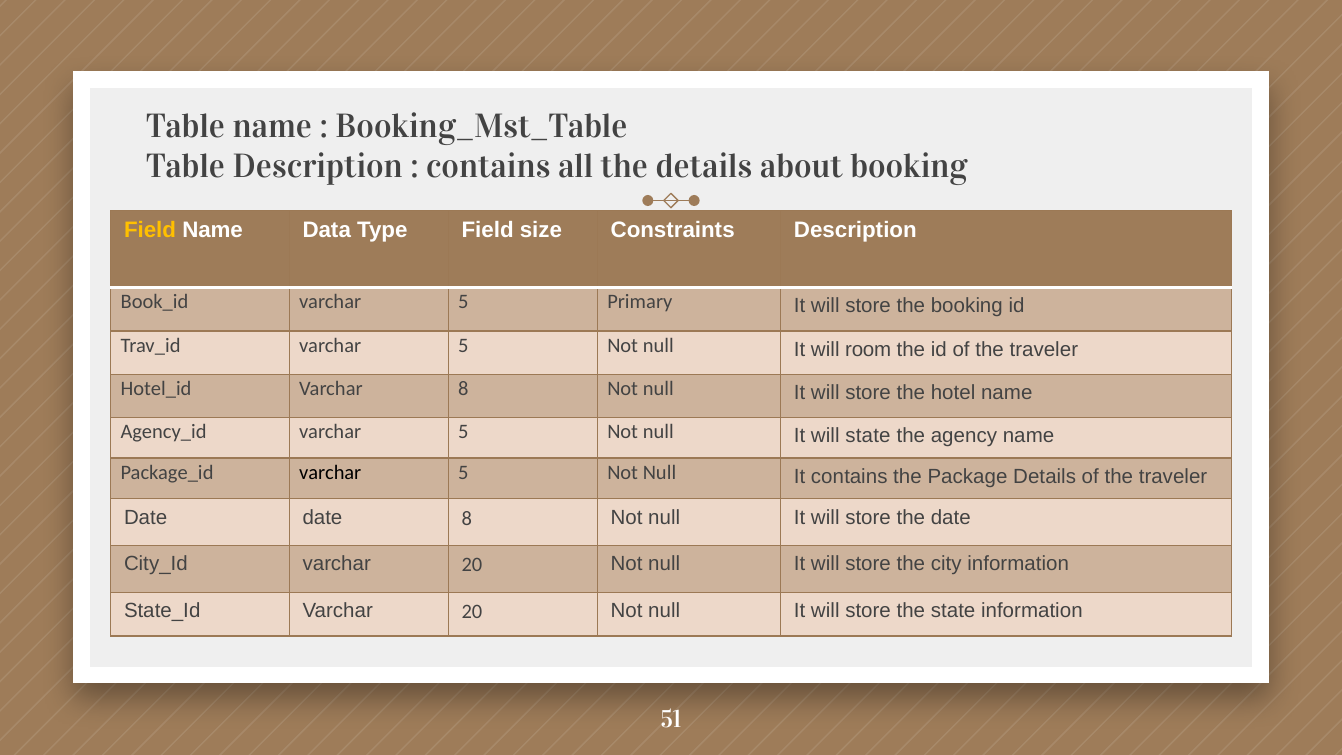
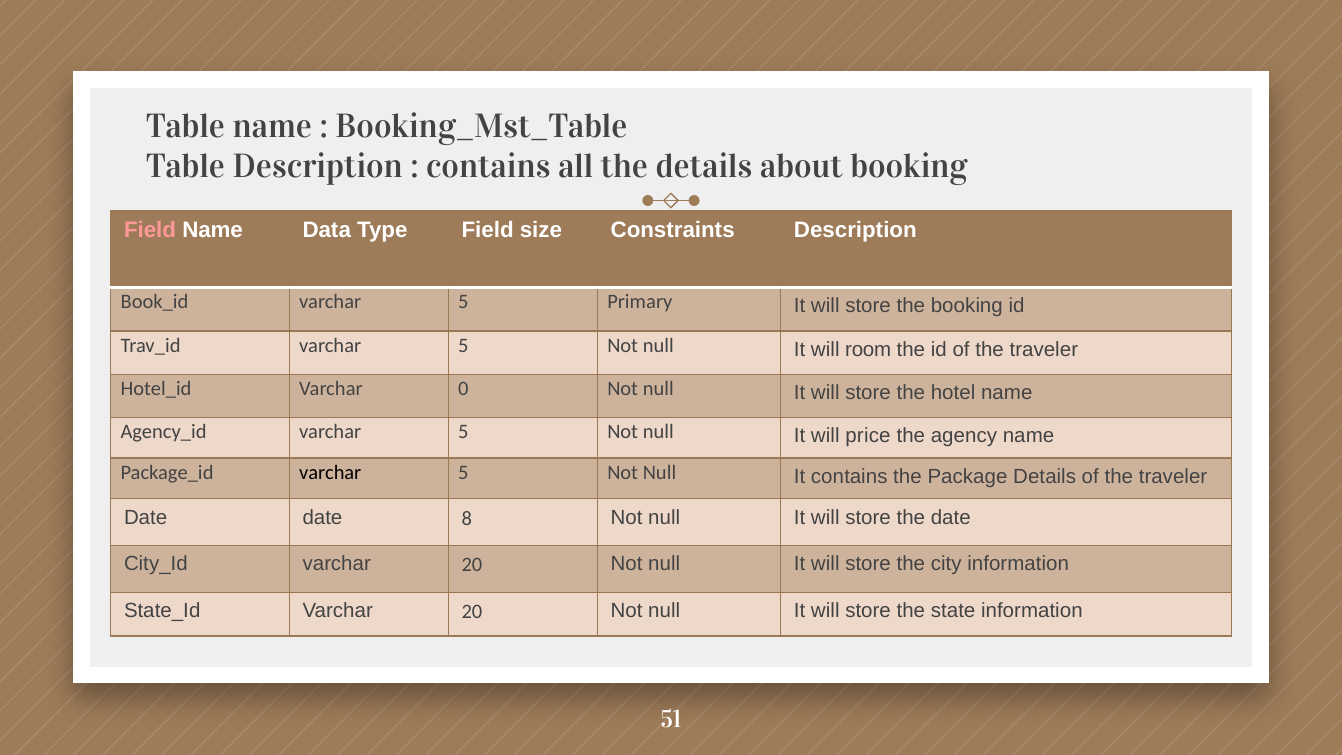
Field at (150, 230) colour: yellow -> pink
Varchar 8: 8 -> 0
will state: state -> price
